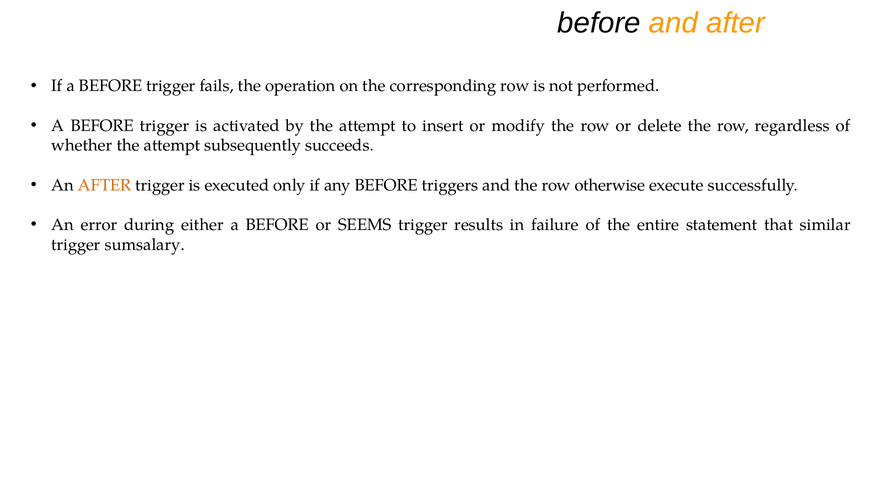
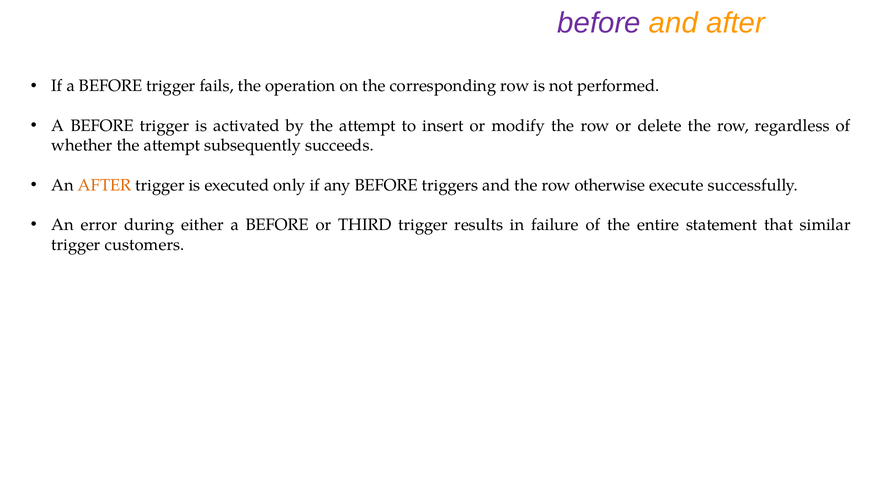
before at (599, 23) colour: black -> purple
SEEMS: SEEMS -> THIRD
sumsalary: sumsalary -> customers
